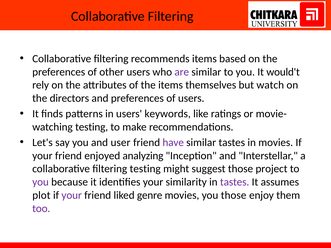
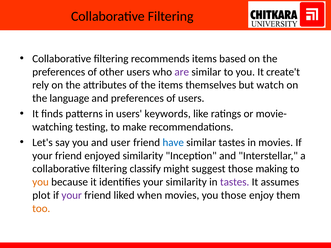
would't: would't -> create't
directors: directors -> language
have colour: purple -> blue
enjoyed analyzing: analyzing -> similarity
filtering testing: testing -> classify
project: project -> making
you at (41, 182) colour: purple -> orange
genre: genre -> when
too colour: purple -> orange
